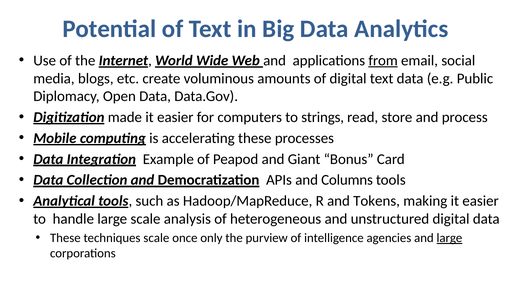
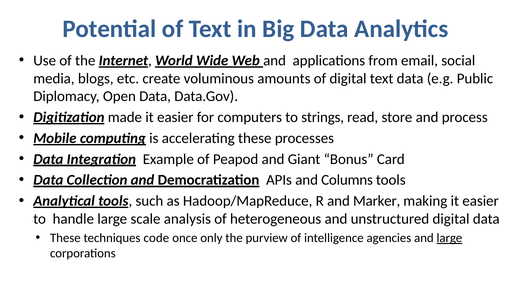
from underline: present -> none
Tokens: Tokens -> Marker
techniques scale: scale -> code
